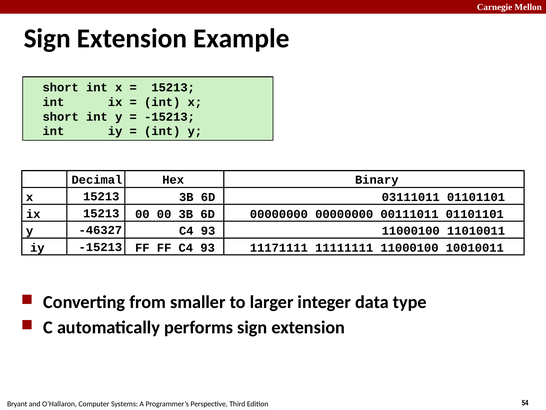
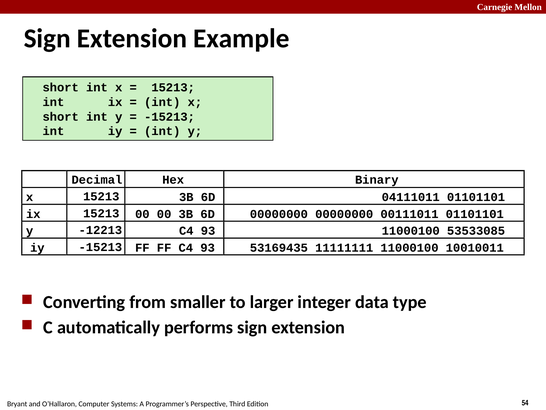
03111011: 03111011 -> 04111011
-46327: -46327 -> -12213
11010011: 11010011 -> 53533085
11171111: 11171111 -> 53169435
